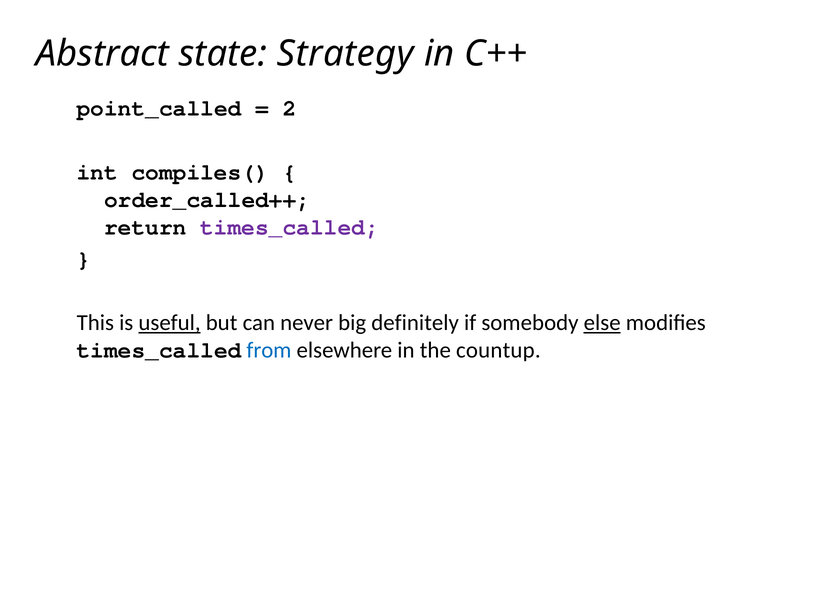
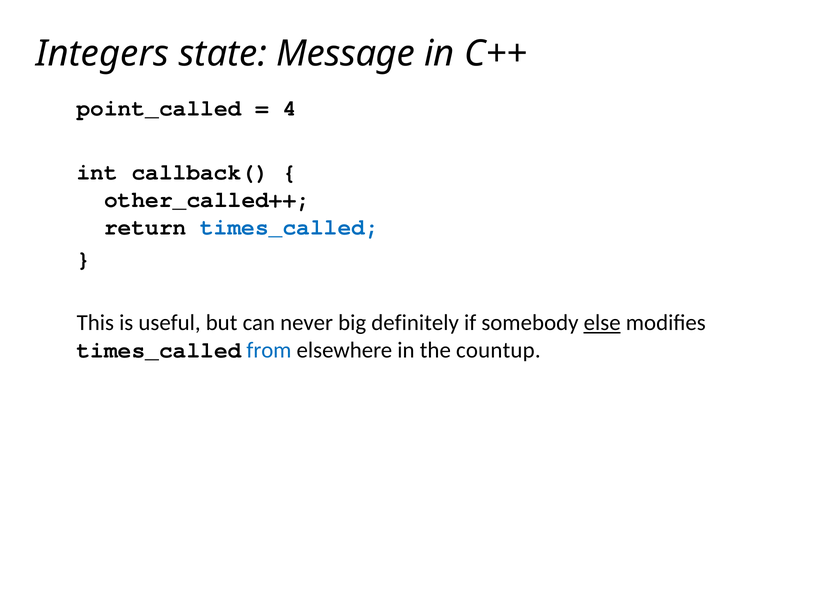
Abstract: Abstract -> Integers
Strategy: Strategy -> Message
2: 2 -> 4
compiles(: compiles( -> callback(
order_called++: order_called++ -> other_called++
times_called at (290, 227) colour: purple -> blue
useful underline: present -> none
